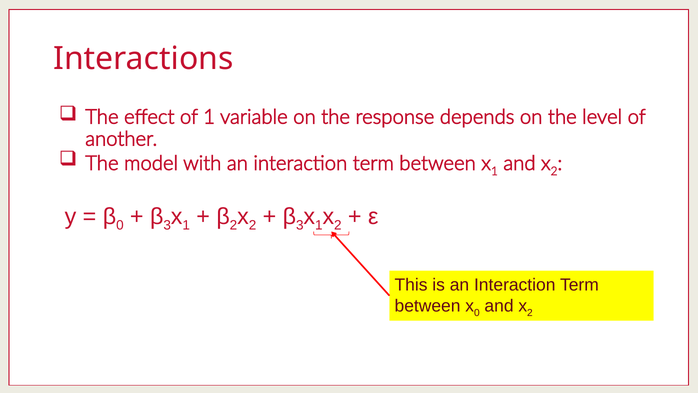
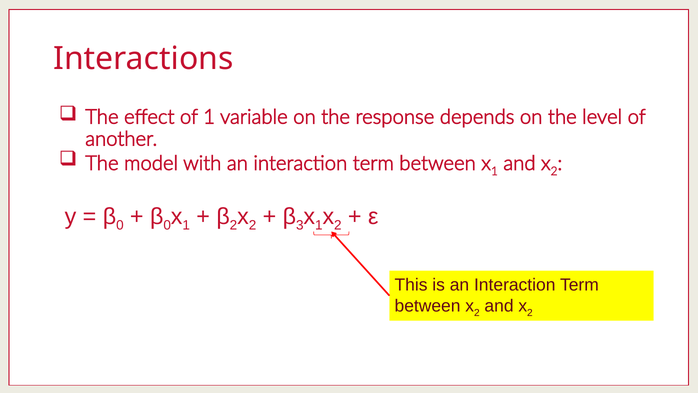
3 at (167, 225): 3 -> 0
0 at (477, 312): 0 -> 2
